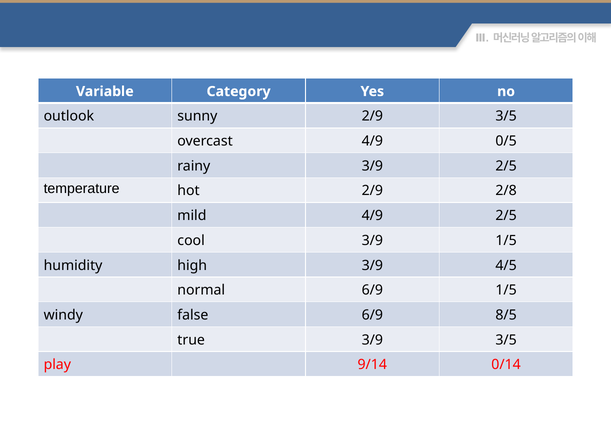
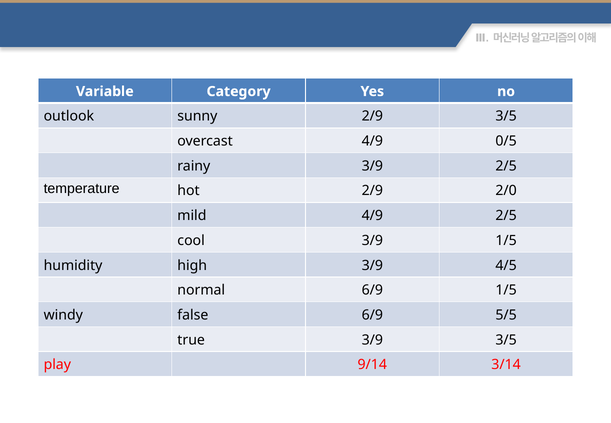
2/8: 2/8 -> 2/0
8/5: 8/5 -> 5/5
0/14: 0/14 -> 3/14
